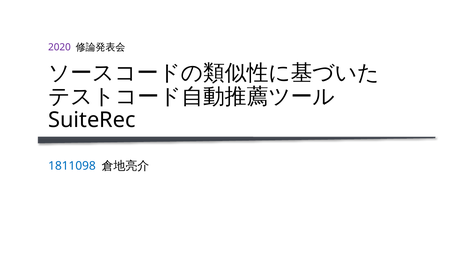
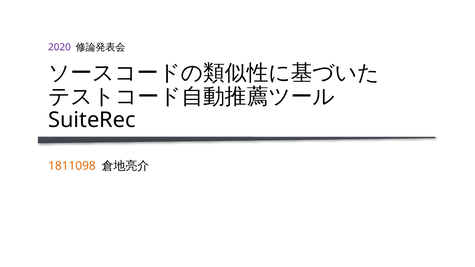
1811098 colour: blue -> orange
